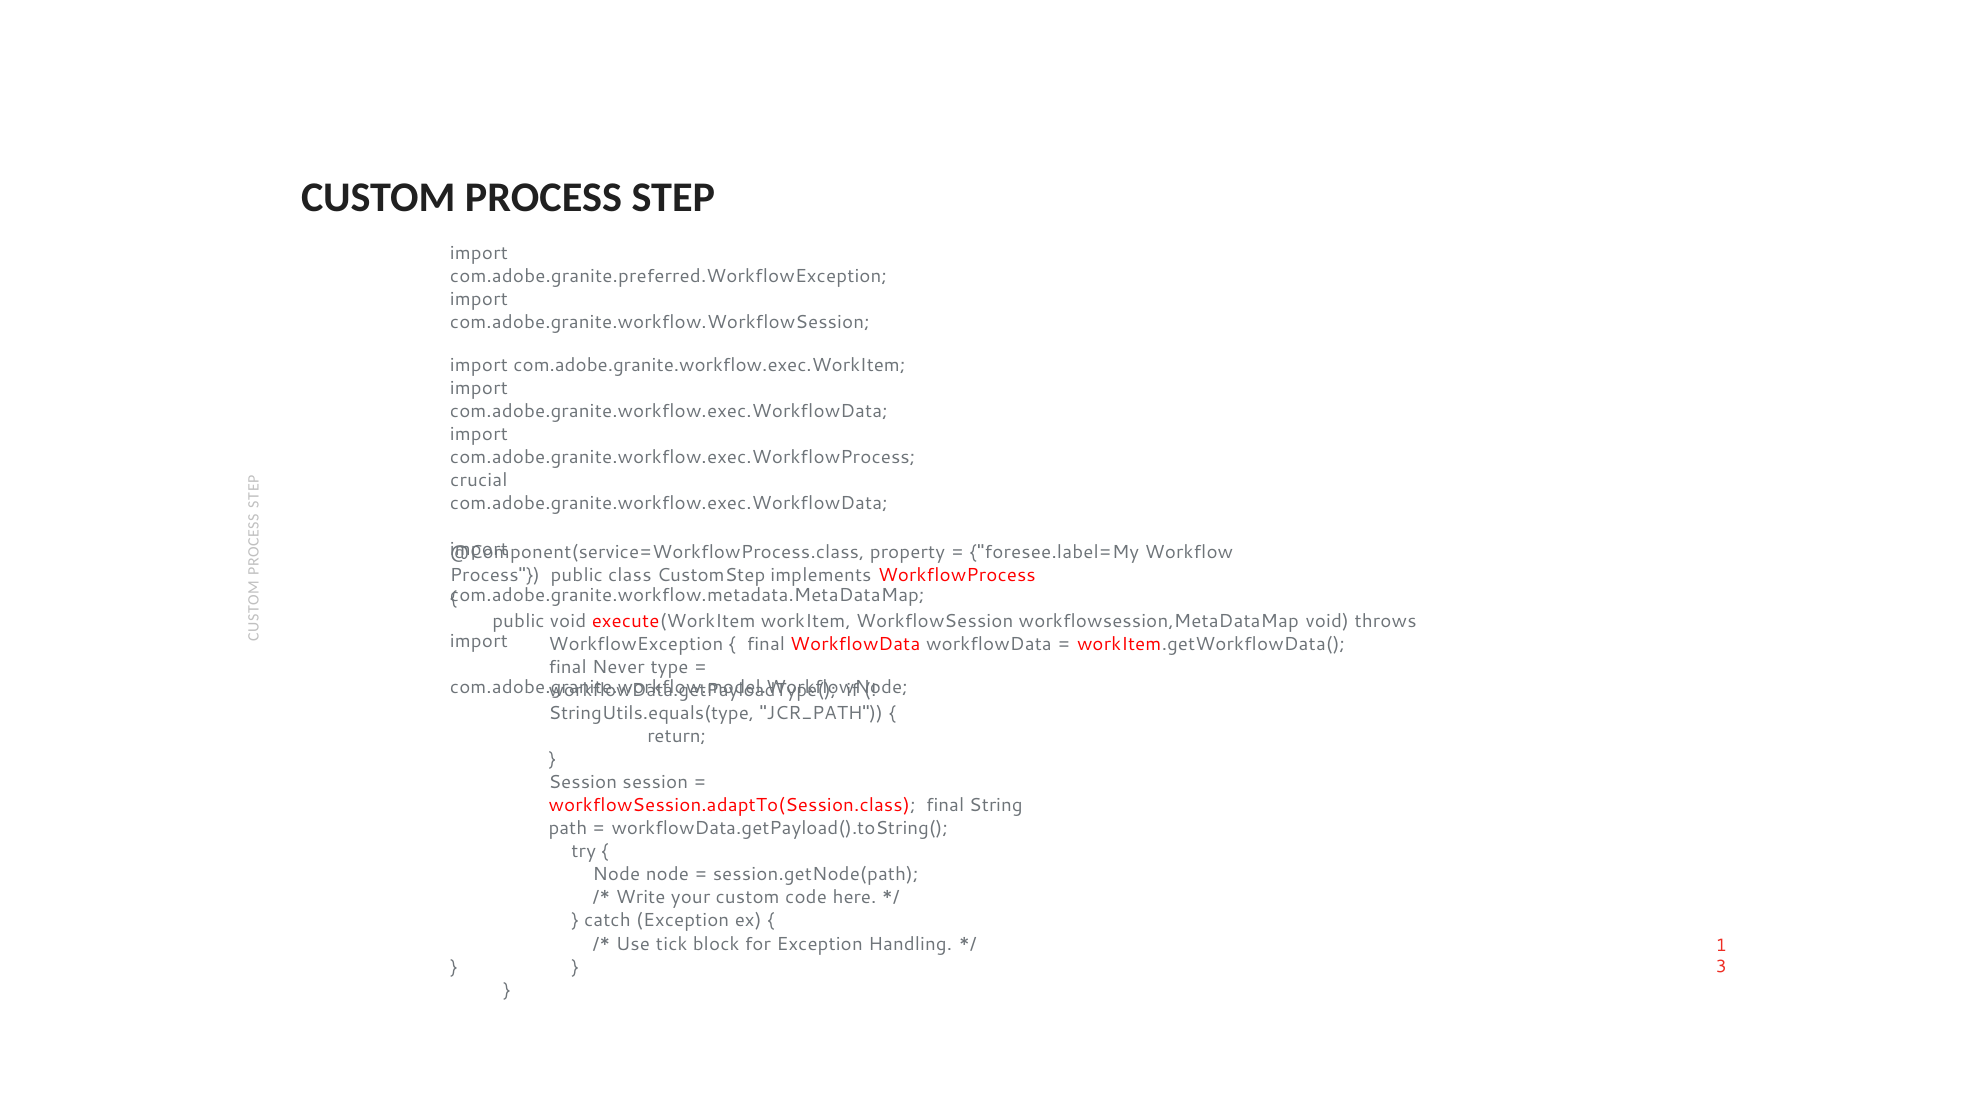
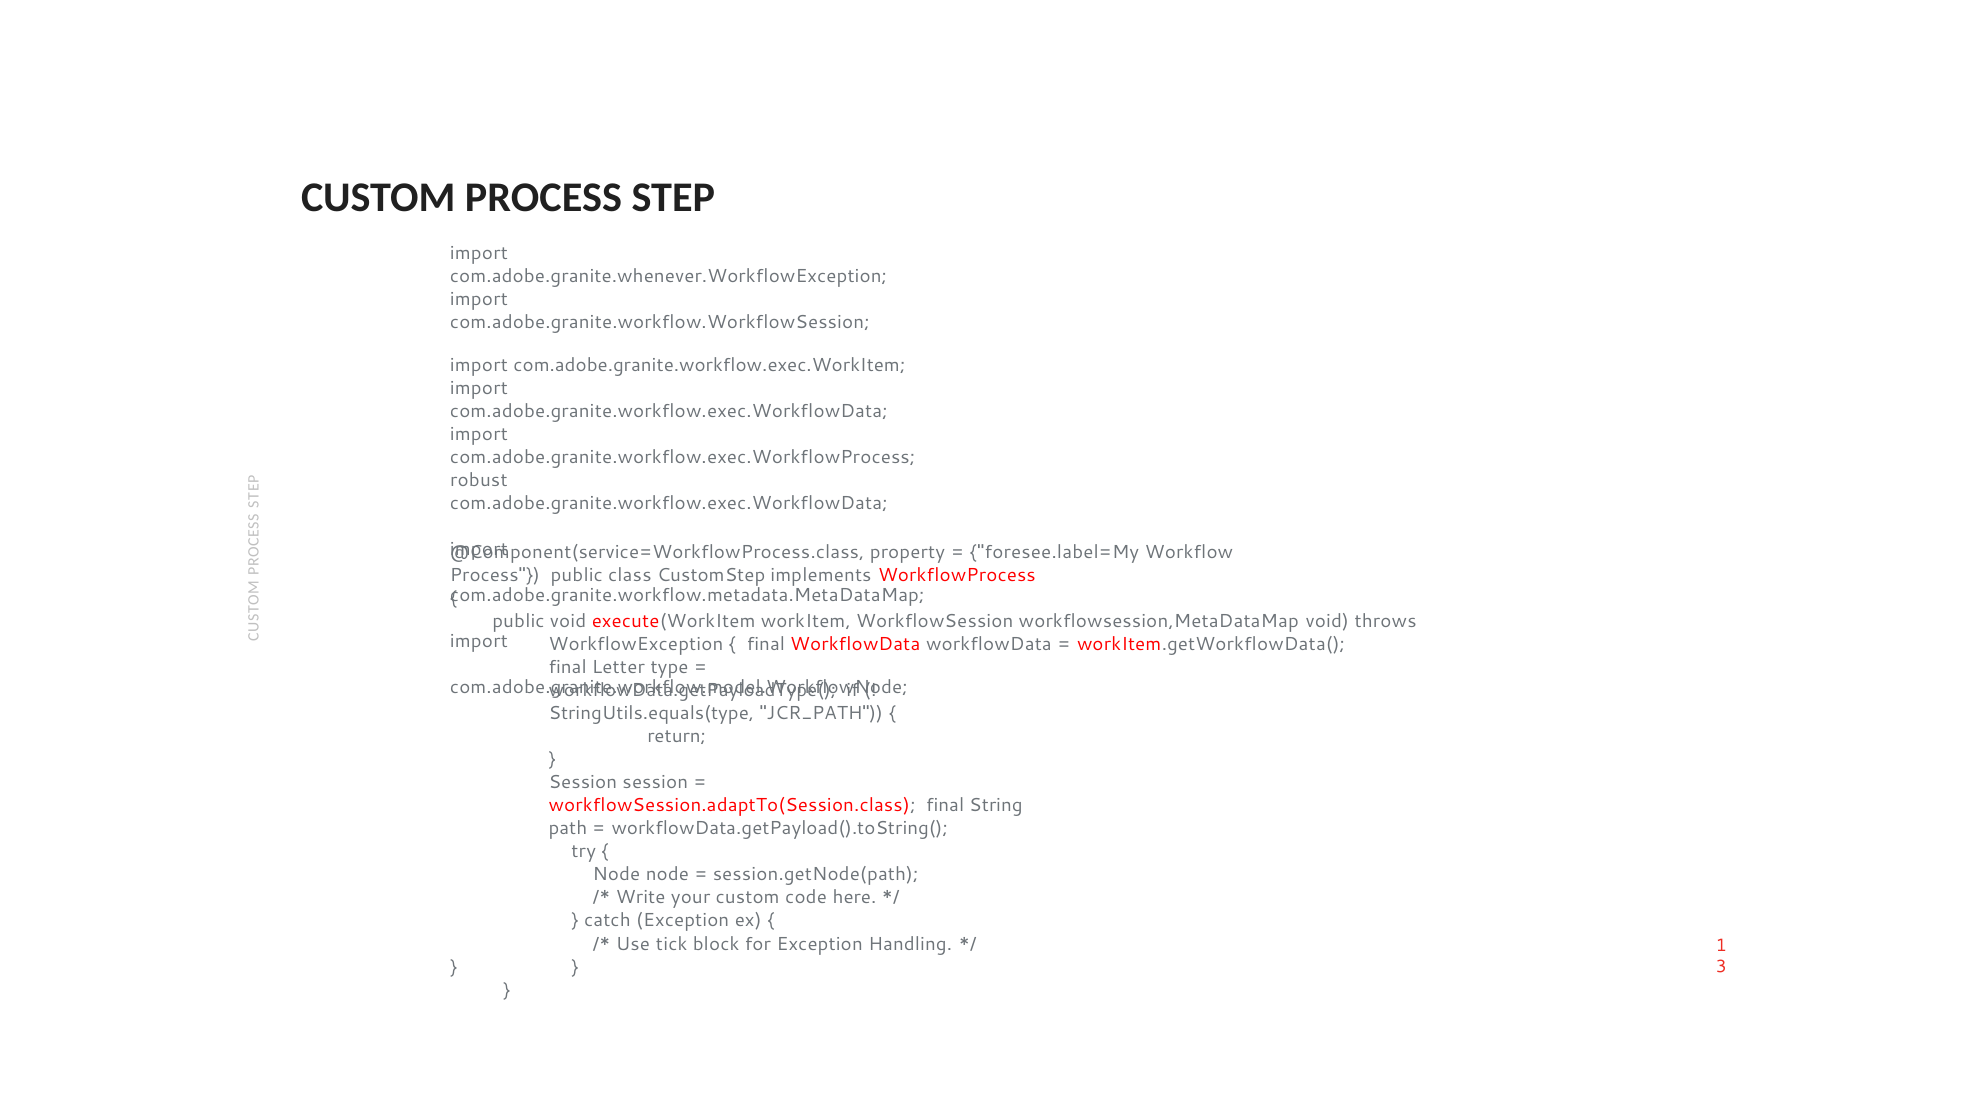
com.adobe.granite.preferred.WorkflowException: com.adobe.granite.preferred.WorkflowException -> com.adobe.granite.whenever.WorkflowException
crucial: crucial -> robust
Never: Never -> Letter
